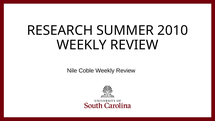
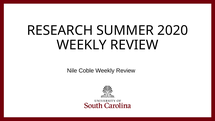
2010: 2010 -> 2020
